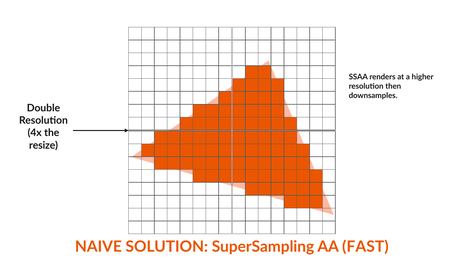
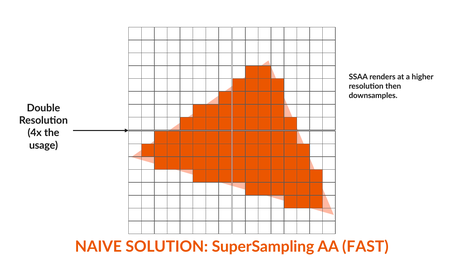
resize: resize -> usage
